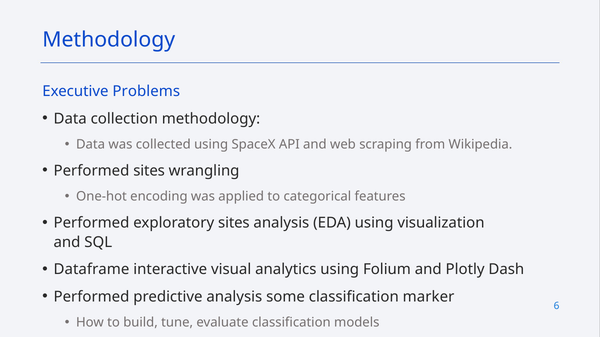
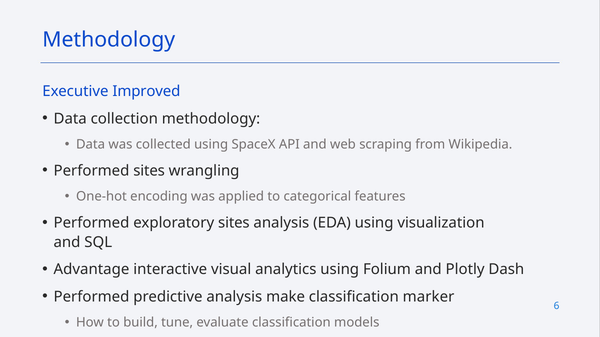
Problems: Problems -> Improved
Dataframe: Dataframe -> Advantage
some: some -> make
